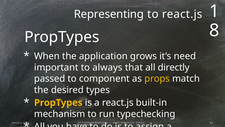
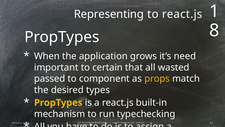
always: always -> certain
directly: directly -> wasted
